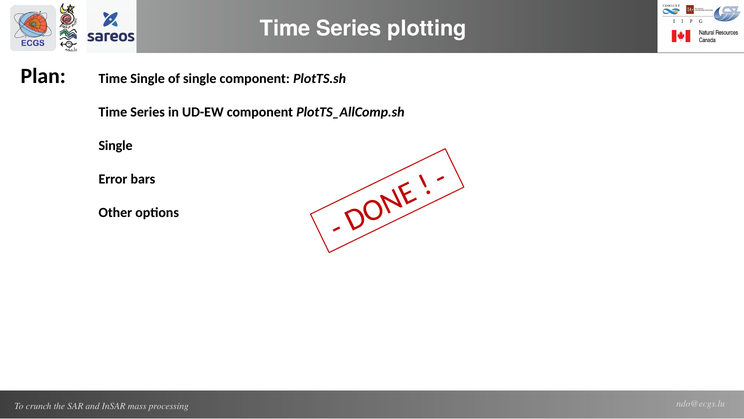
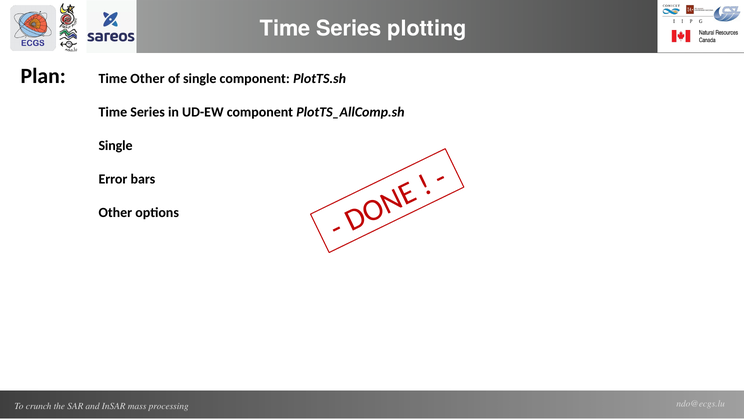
Time Single: Single -> Other
